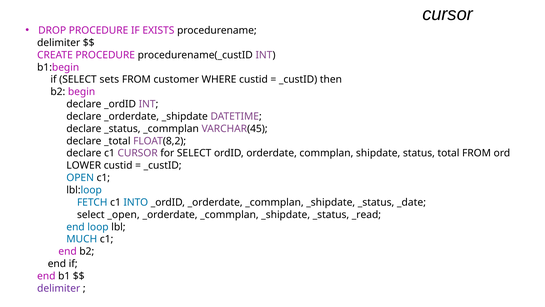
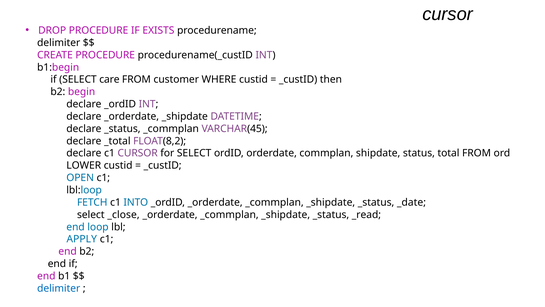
sets: sets -> care
_open: _open -> _close
MUCH: MUCH -> APPLY
delimiter at (59, 288) colour: purple -> blue
